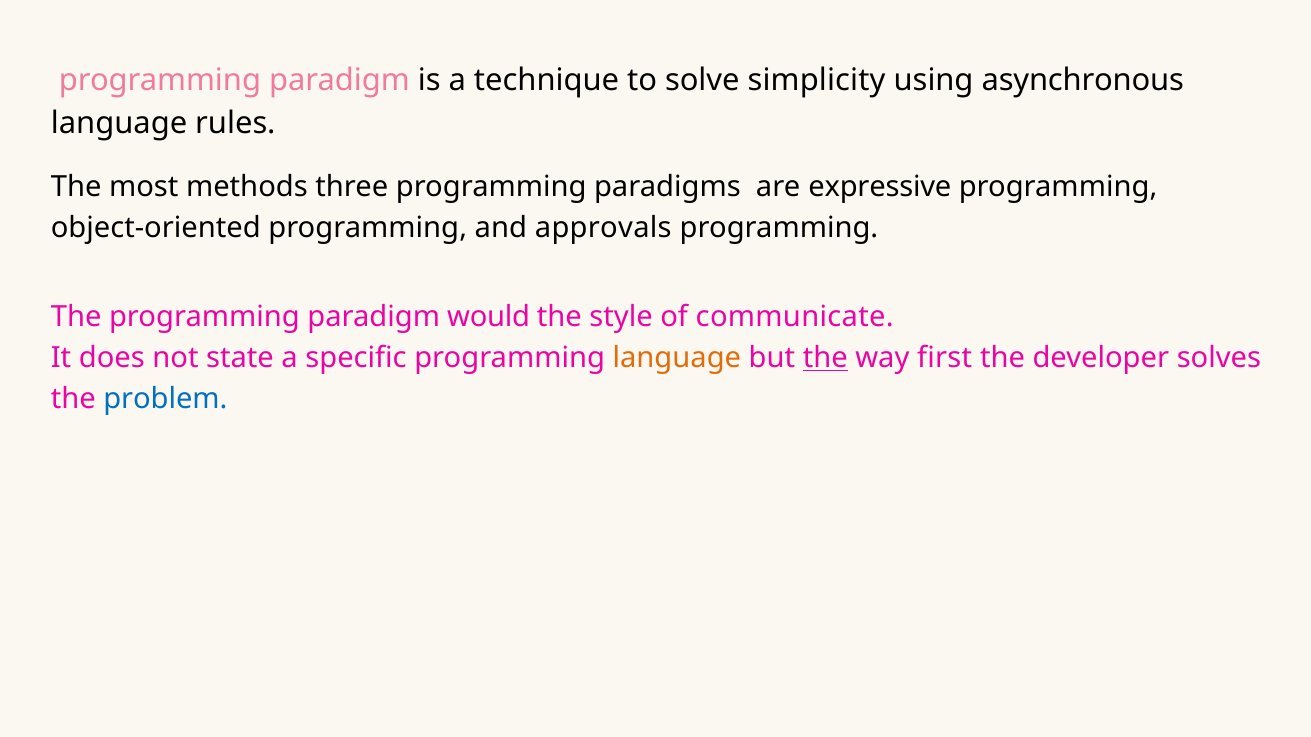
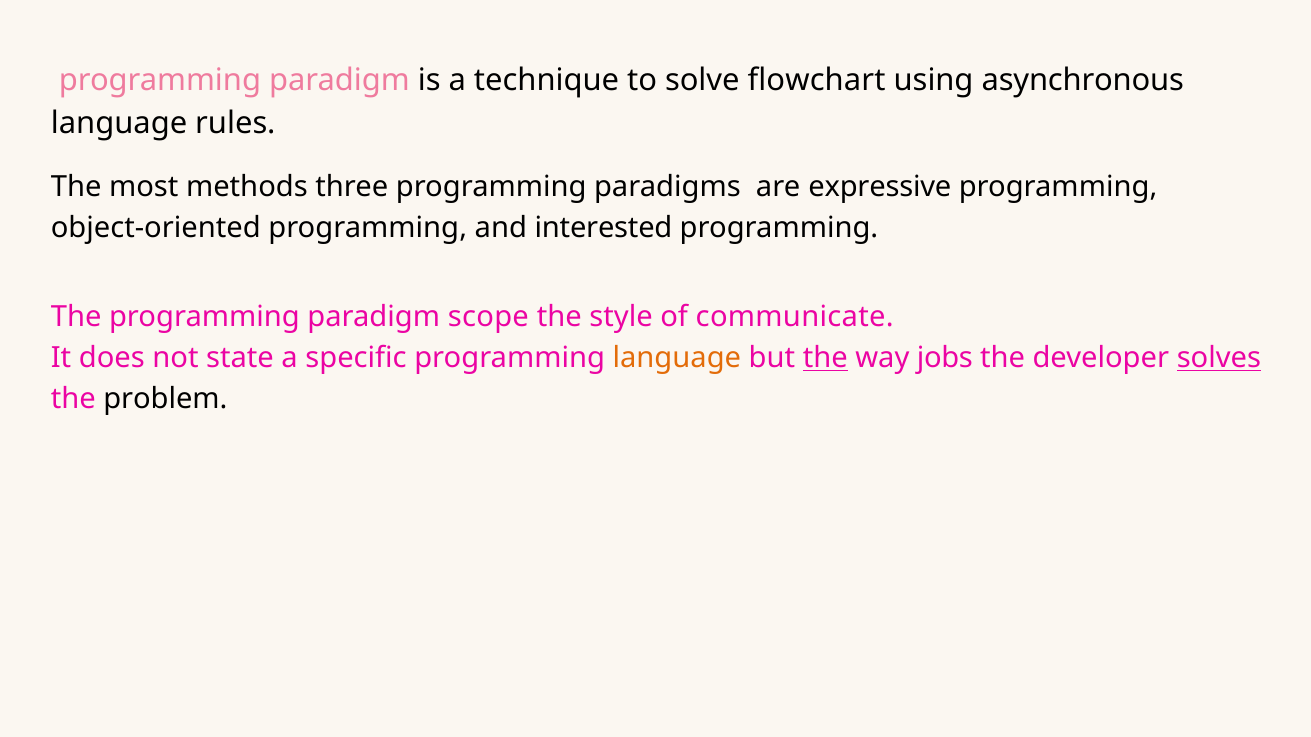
simplicity: simplicity -> flowchart
approvals: approvals -> interested
would: would -> scope
first: first -> jobs
solves underline: none -> present
problem colour: blue -> black
